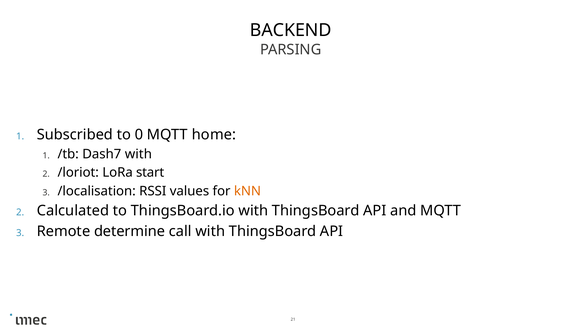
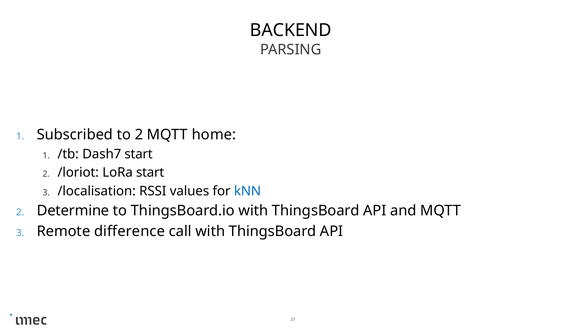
to 0: 0 -> 2
Dash7 with: with -> start
kNN colour: orange -> blue
Calculated: Calculated -> Determine
determine: determine -> difference
